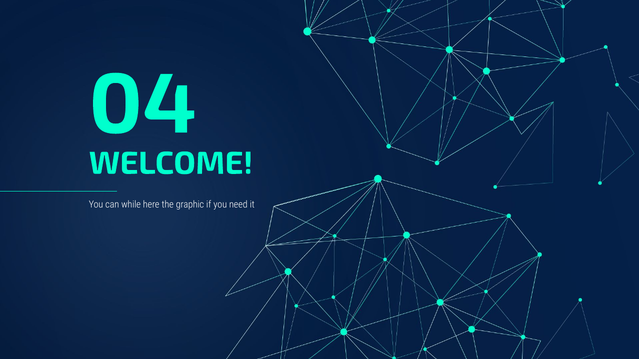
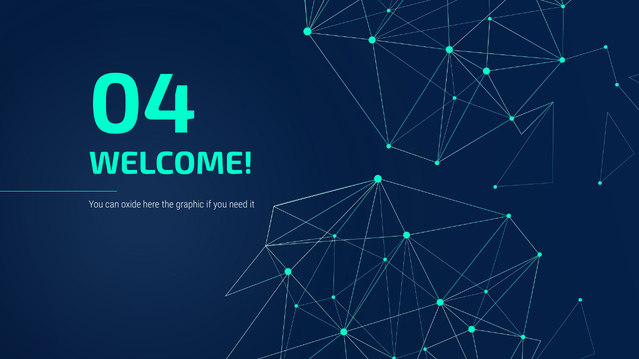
while: while -> oxide
